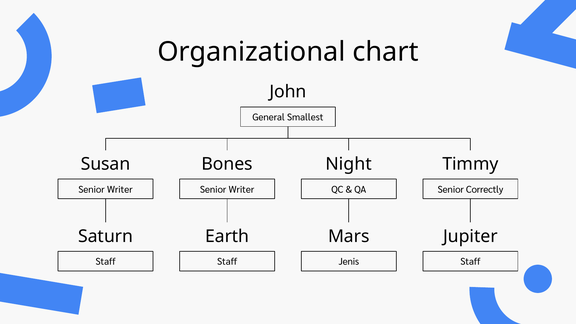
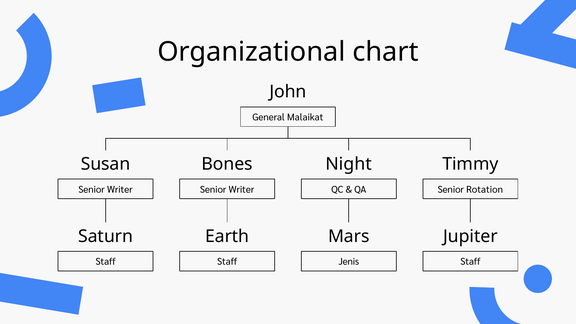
Smallest: Smallest -> Malaikat
Correctly: Correctly -> Rotation
